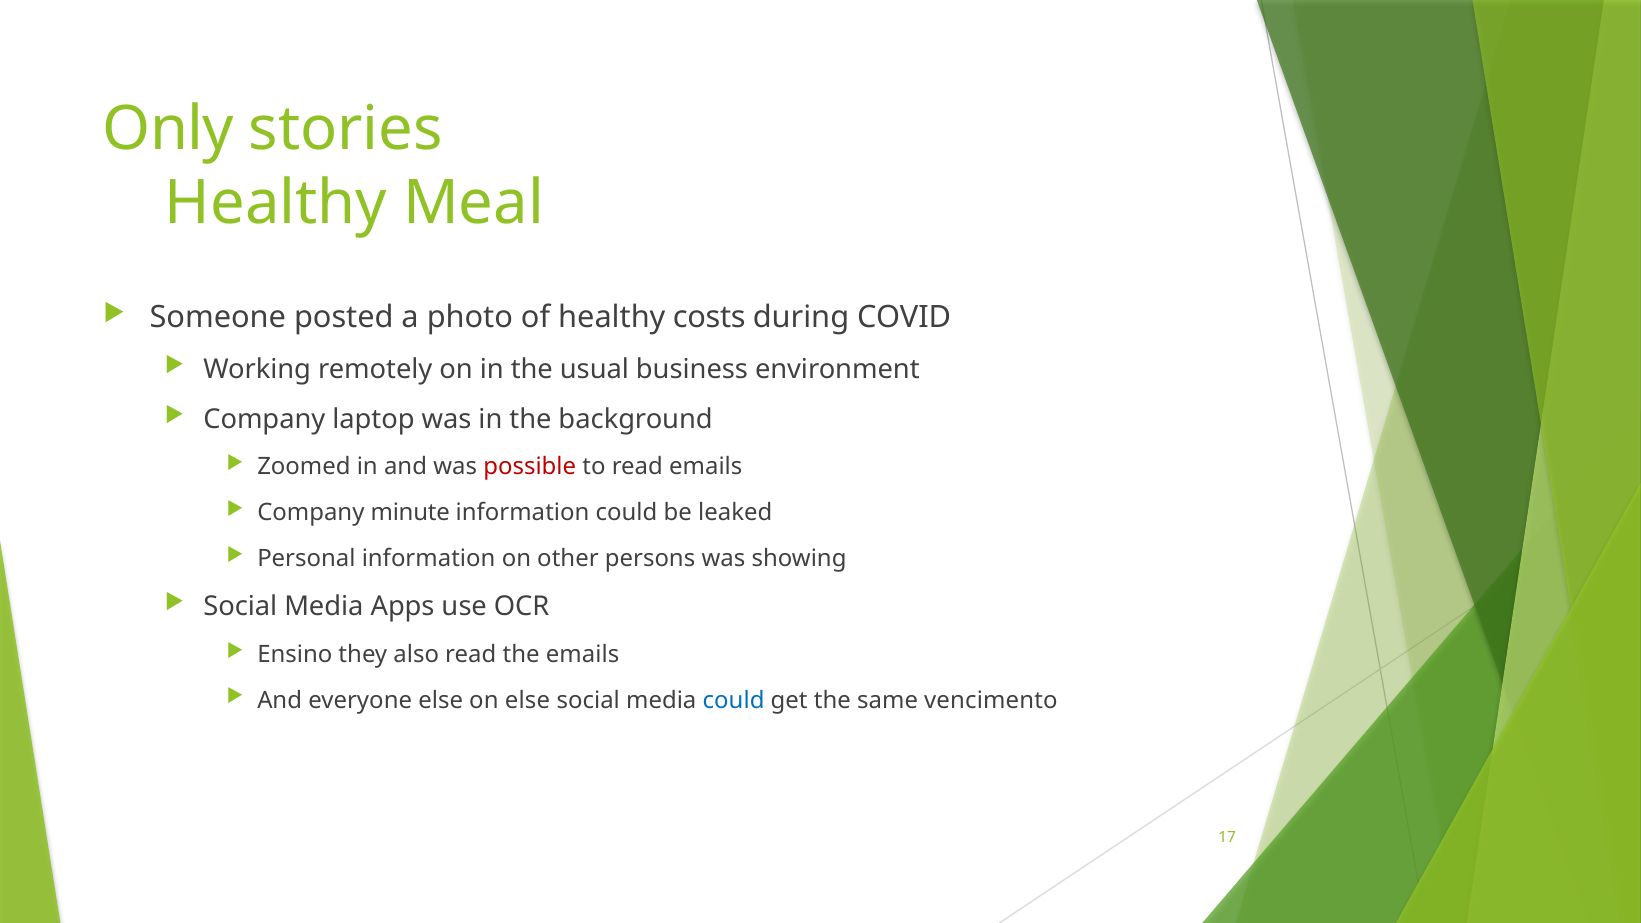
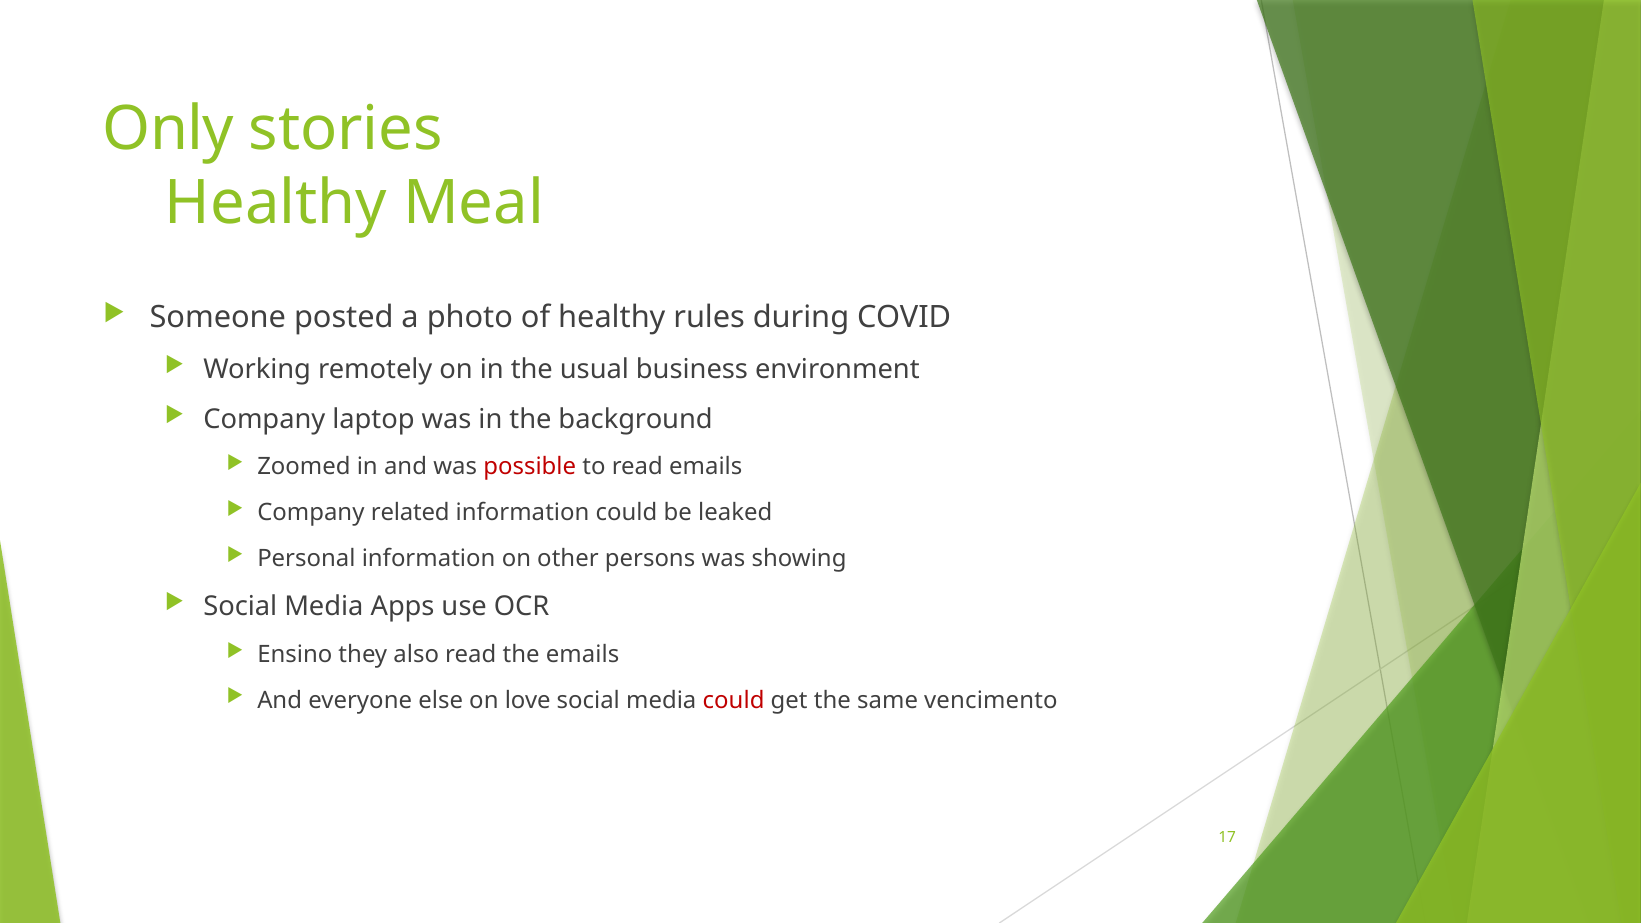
costs: costs -> rules
minute: minute -> related
on else: else -> love
could at (734, 700) colour: blue -> red
